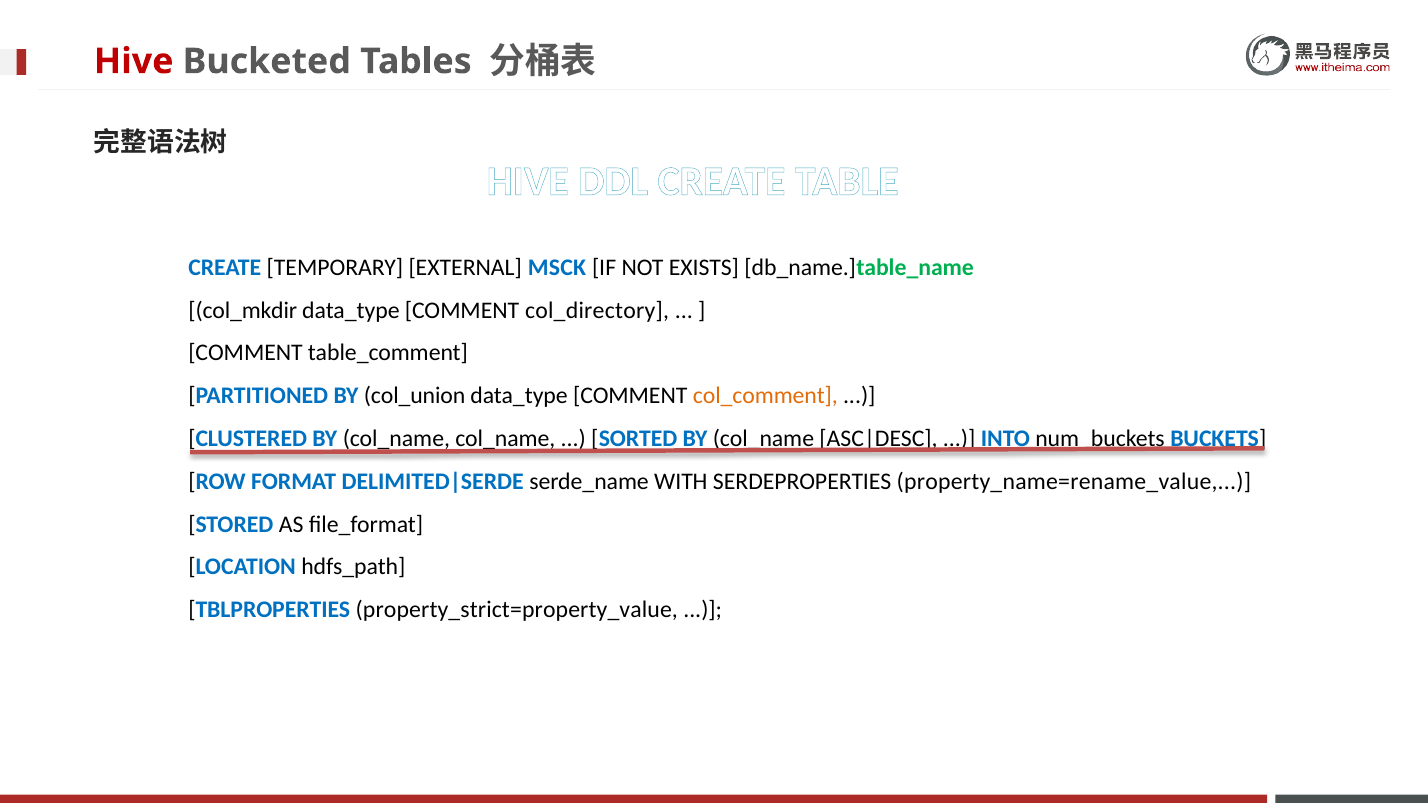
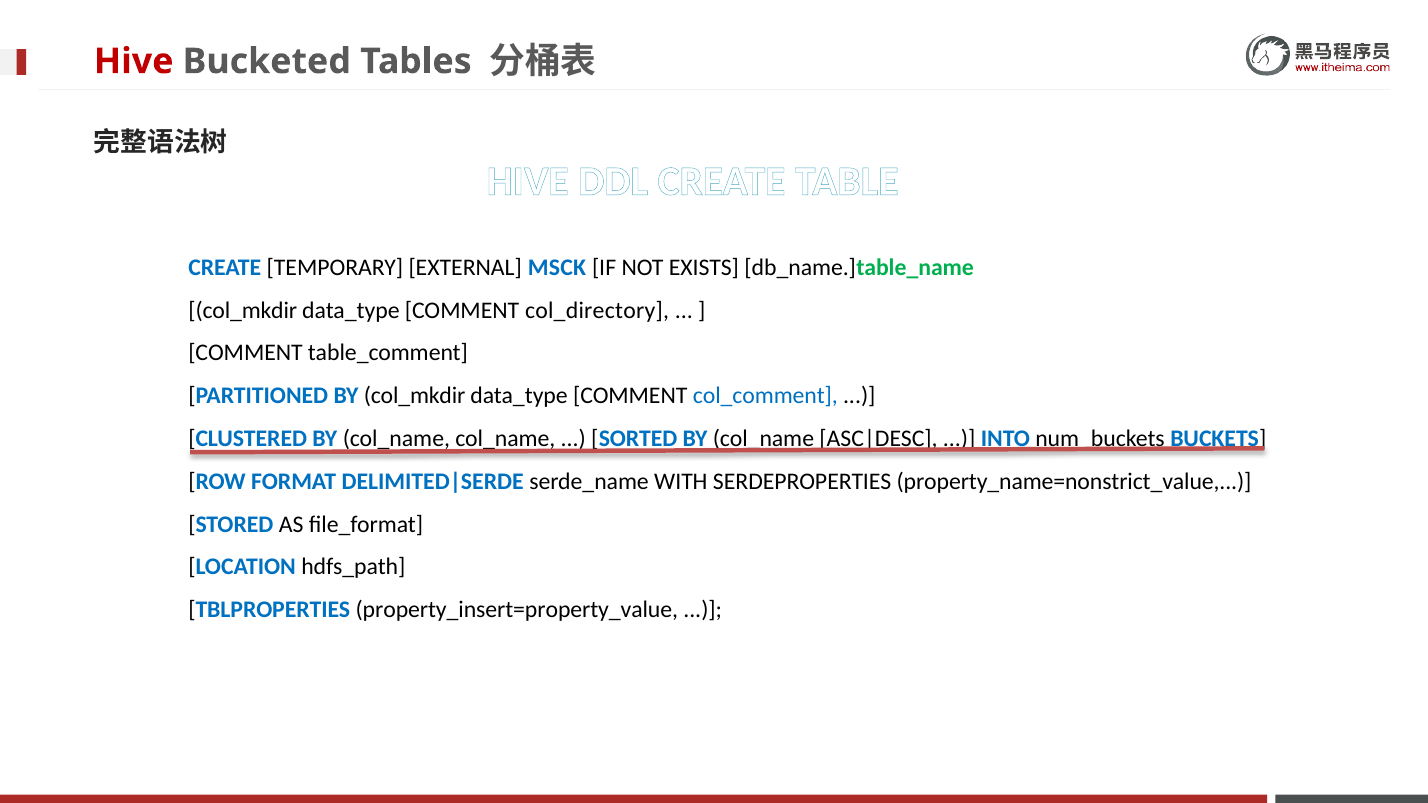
BY col_union: col_union -> col_mkdir
col_comment colour: orange -> blue
property_name=rename_value: property_name=rename_value -> property_name=nonstrict_value
property_strict=property_value: property_strict=property_value -> property_insert=property_value
